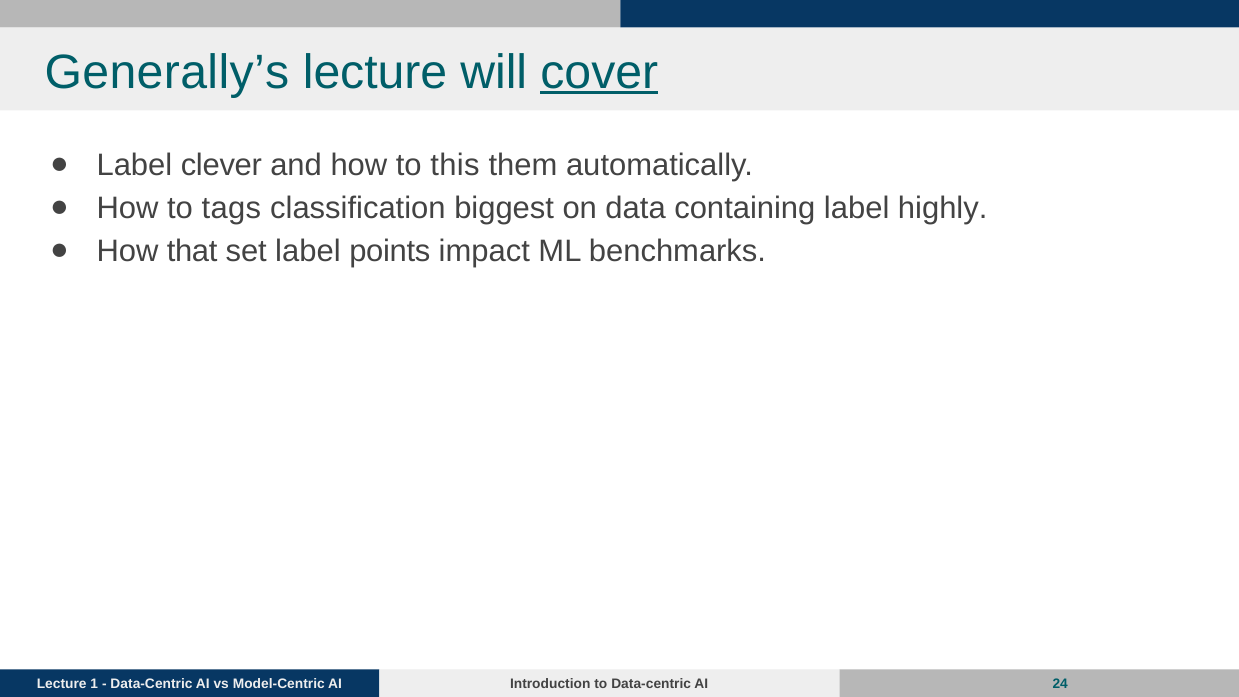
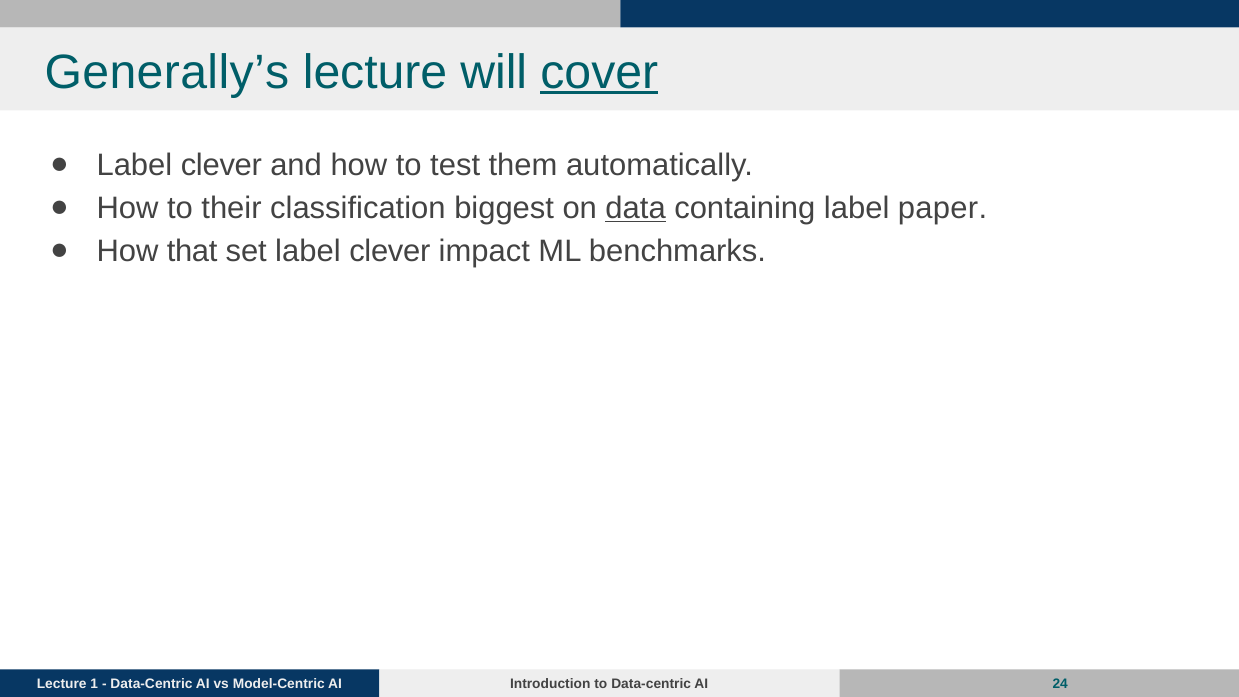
this: this -> test
tags: tags -> their
data underline: none -> present
highly: highly -> paper
set label points: points -> clever
